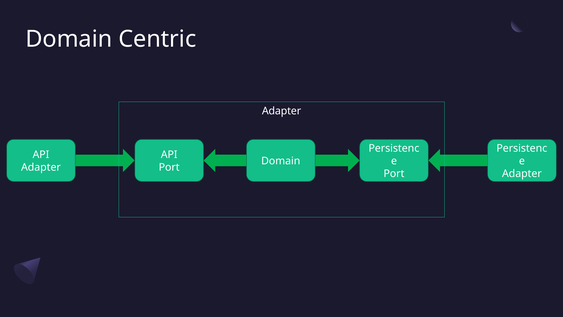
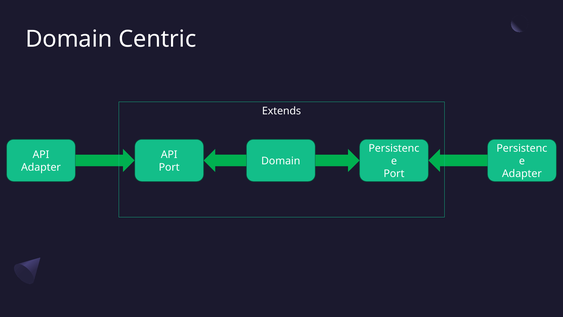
Adapter at (282, 111): Adapter -> Extends
